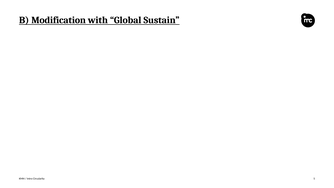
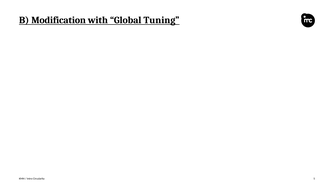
Sustain: Sustain -> Tuning
